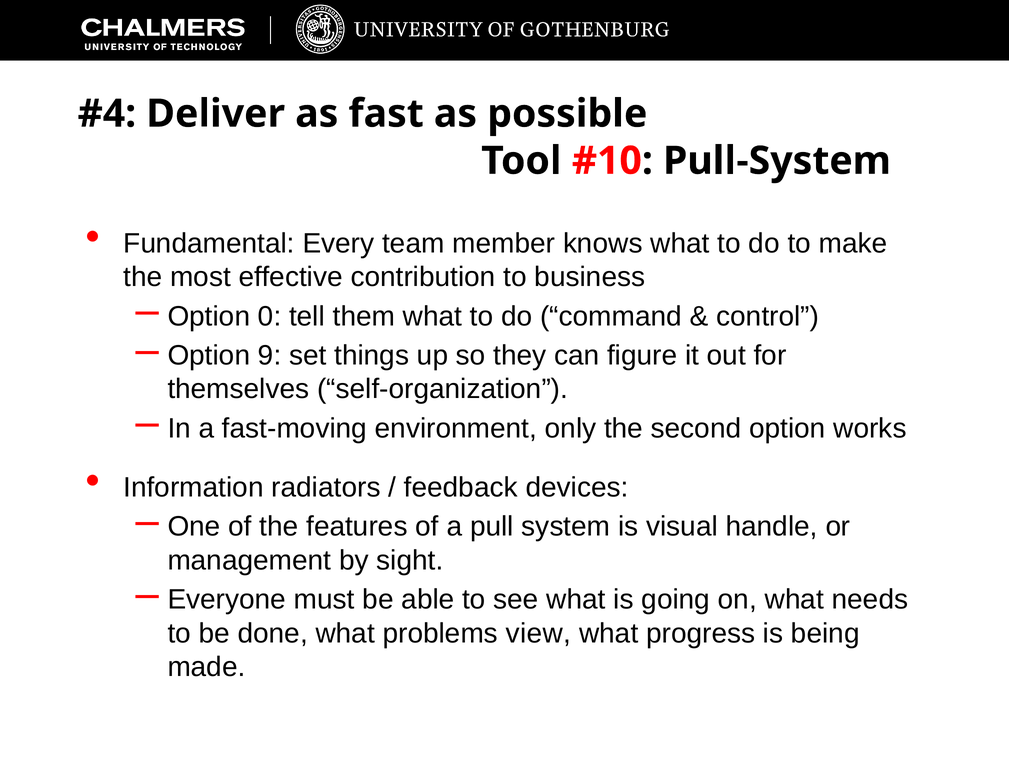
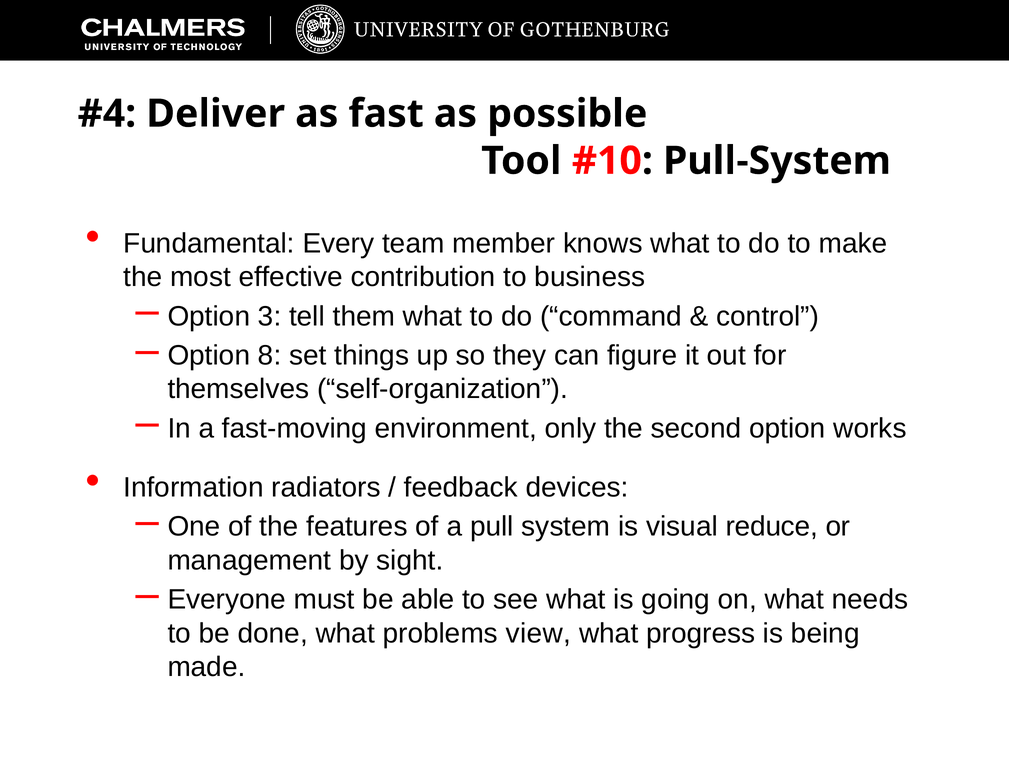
0: 0 -> 3
9: 9 -> 8
handle: handle -> reduce
